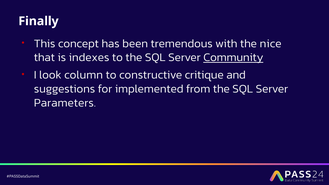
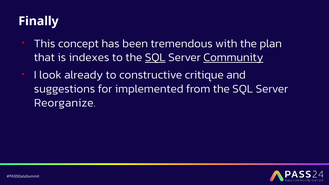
nice: nice -> plan
SQL at (155, 57) underline: none -> present
column: column -> already
Parameters: Parameters -> Reorganize
